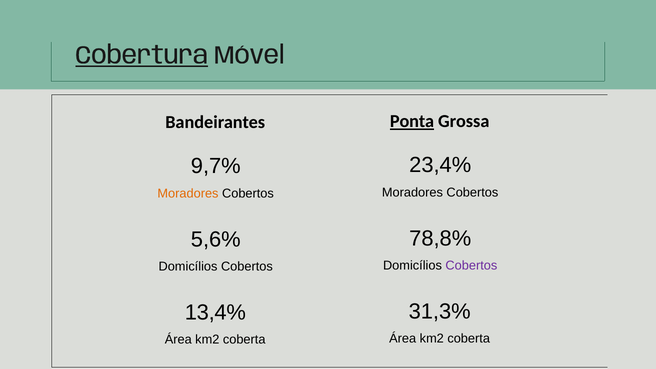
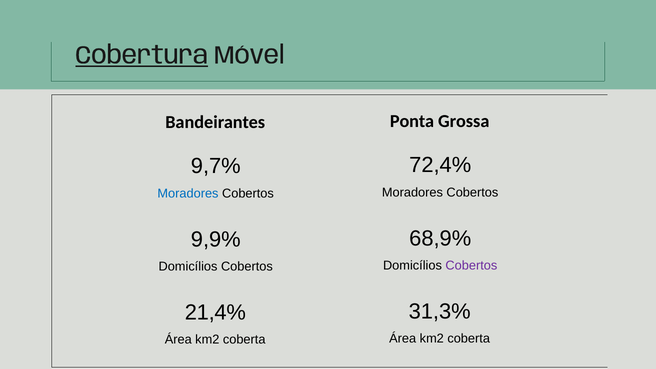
Ponta underline: present -> none
23,4%: 23,4% -> 72,4%
Moradores at (188, 193) colour: orange -> blue
78,8%: 78,8% -> 68,9%
5,6%: 5,6% -> 9,9%
13,4%: 13,4% -> 21,4%
